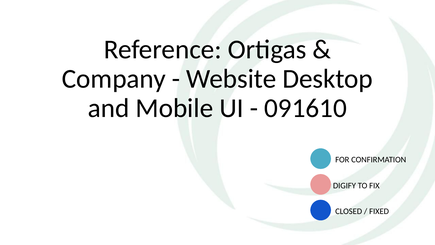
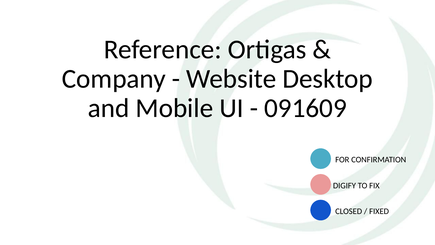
091610: 091610 -> 091609
